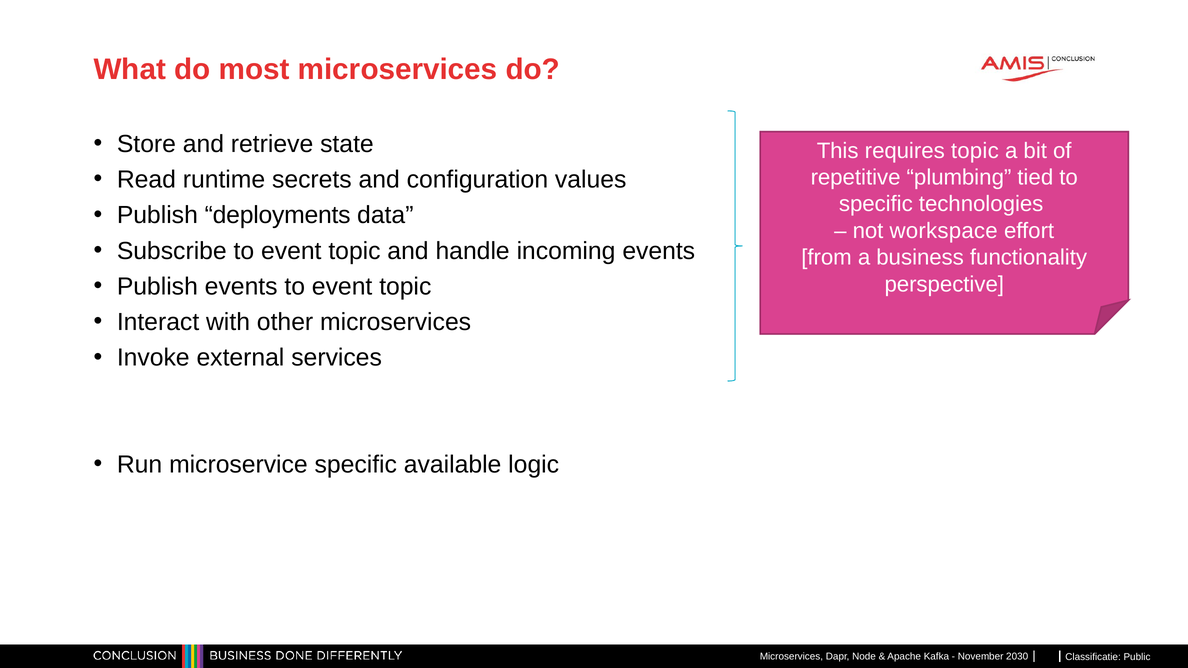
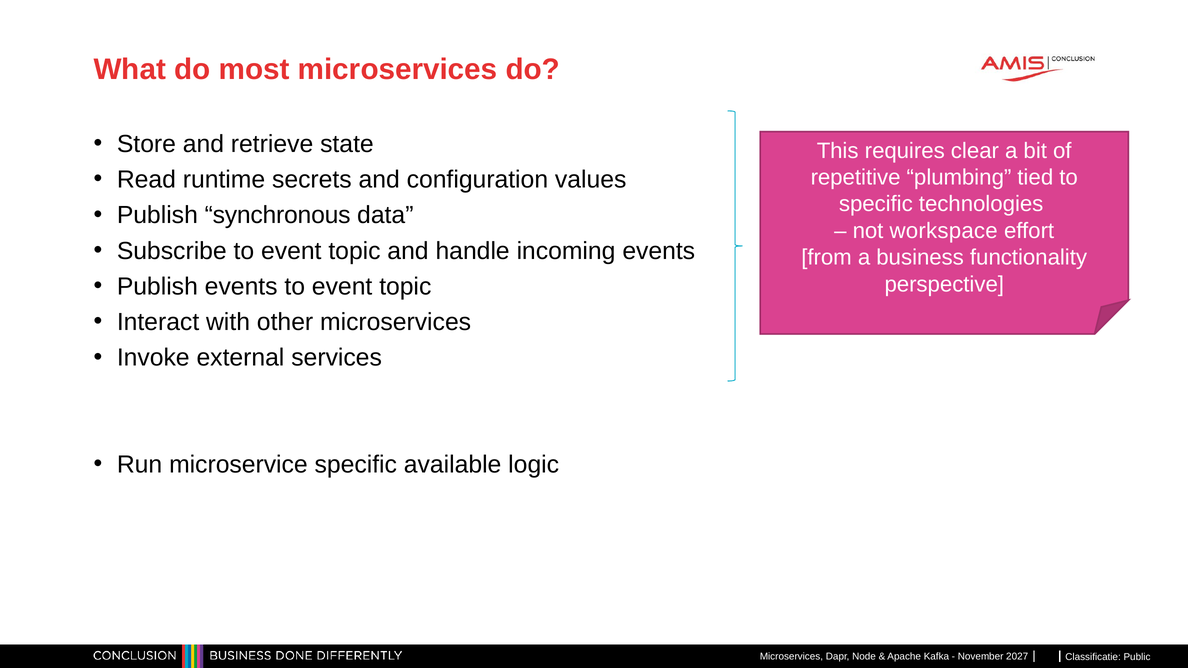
requires topic: topic -> clear
deployments: deployments -> synchronous
2030: 2030 -> 2027
